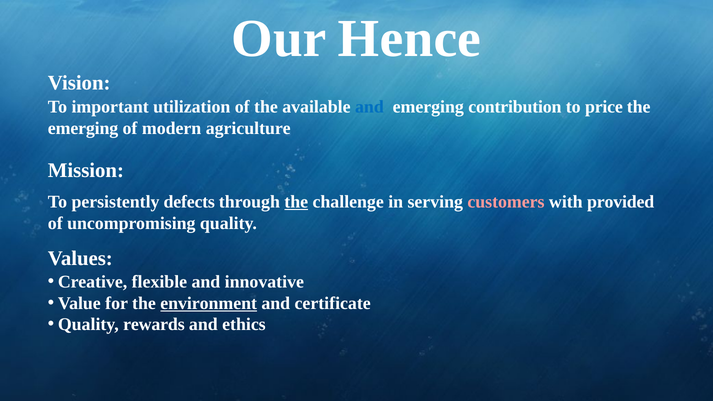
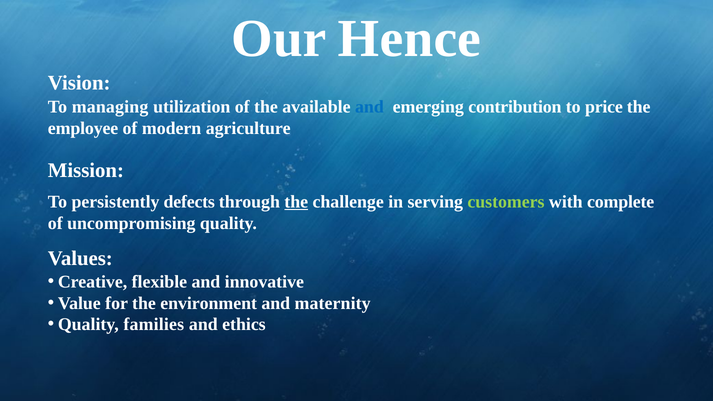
important: important -> managing
emerging at (83, 128): emerging -> employee
customers colour: pink -> light green
provided: provided -> complete
environment underline: present -> none
certificate: certificate -> maternity
rewards: rewards -> families
